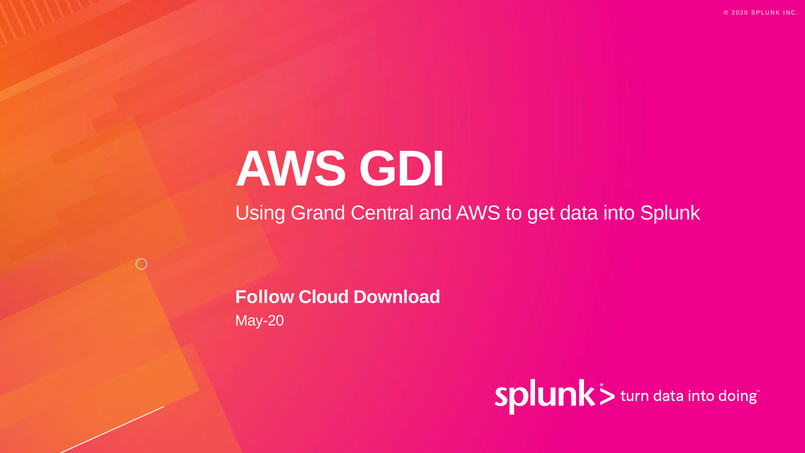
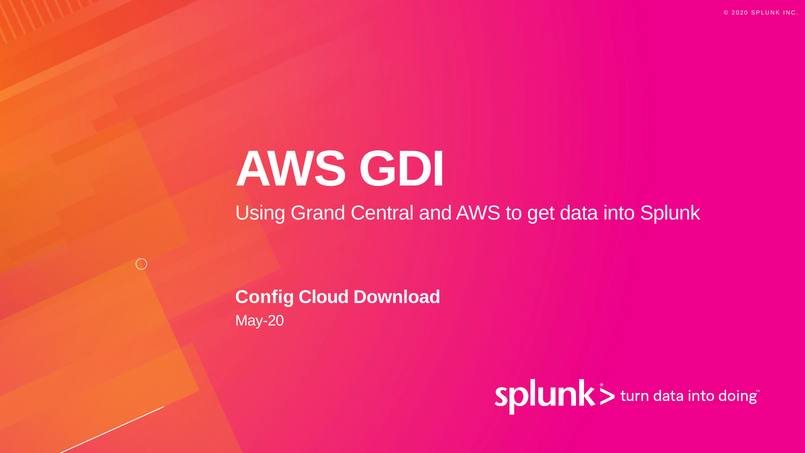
Follow: Follow -> Config
